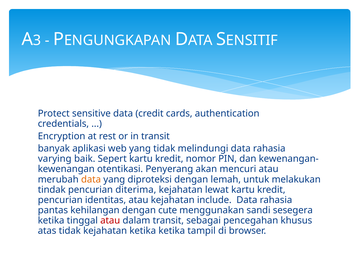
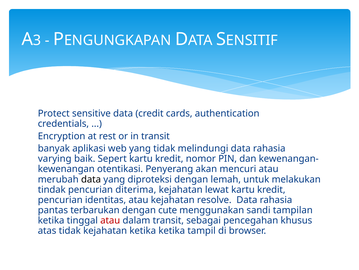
data at (91, 179) colour: orange -> black
include: include -> resolve
kehilangan: kehilangan -> terbarukan
sesegera: sesegera -> tampilan
